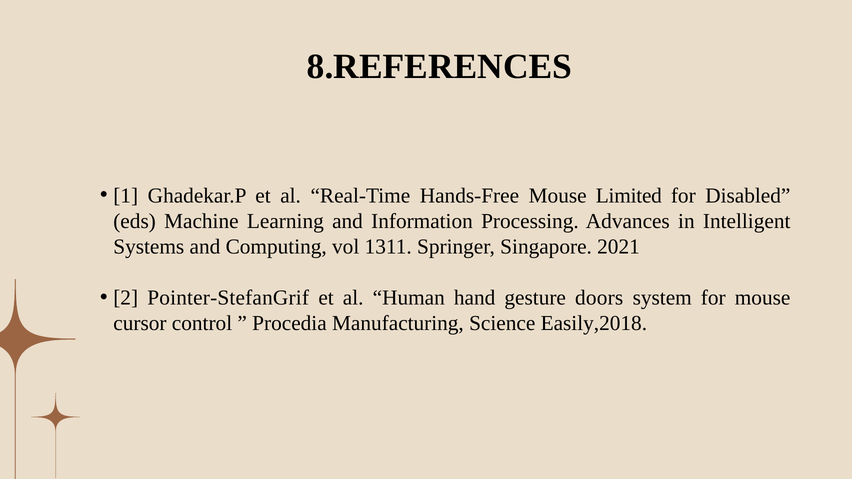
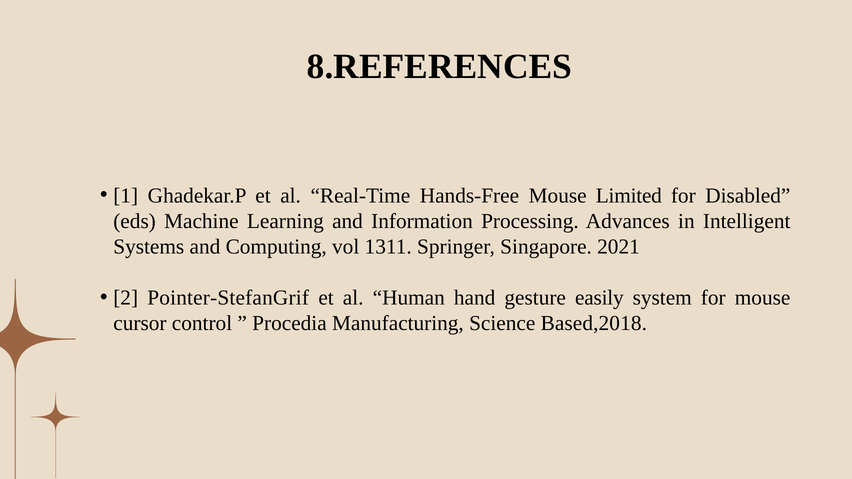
doors: doors -> easily
Easily,2018: Easily,2018 -> Based,2018
